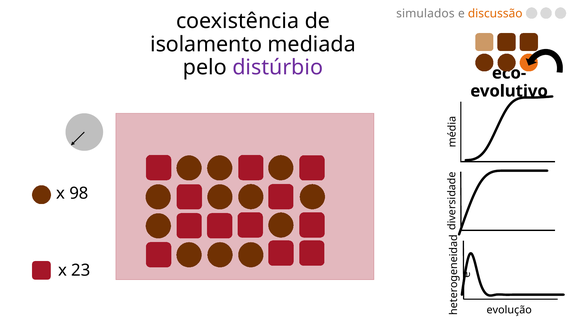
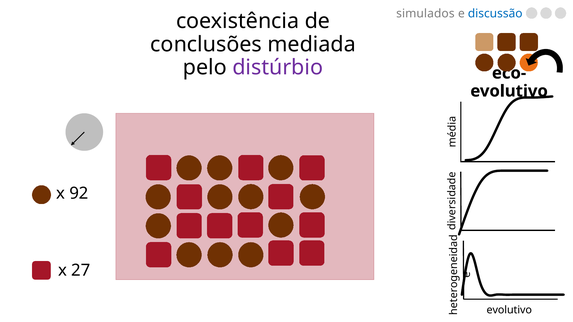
discussão colour: orange -> blue
isolamento: isolamento -> conclusões
98: 98 -> 92
23: 23 -> 27
evolução at (509, 310): evolução -> evolutivo
